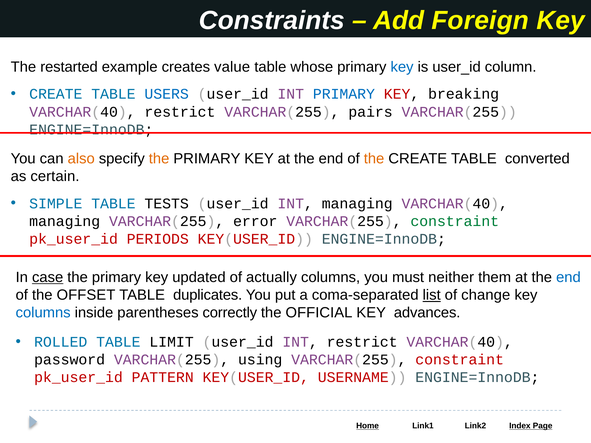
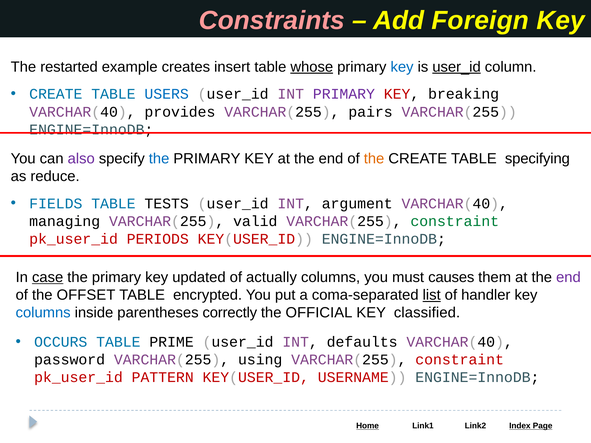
Constraints colour: white -> pink
value: value -> insert
whose underline: none -> present
user_id at (457, 67) underline: none -> present
PRIMARY at (344, 94) colour: blue -> purple
VARCHAR(40 restrict: restrict -> provides
also colour: orange -> purple
the at (159, 159) colour: orange -> blue
converted: converted -> specifying
certain: certain -> reduce
SIMPLE: SIMPLE -> FIELDS
INT managing: managing -> argument
error: error -> valid
neither: neither -> causes
end at (568, 278) colour: blue -> purple
duplicates: duplicates -> encrypted
change: change -> handler
advances: advances -> classified
ROLLED: ROLLED -> OCCURS
LIMIT: LIMIT -> PRIME
INT restrict: restrict -> defaults
